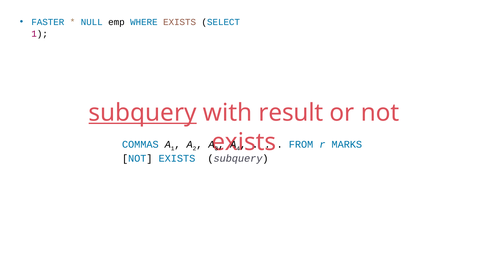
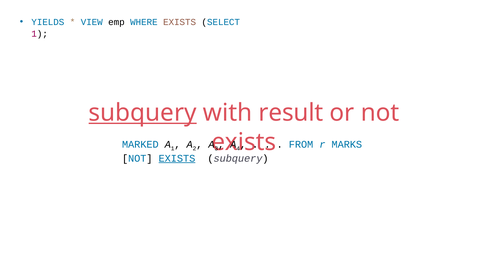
FASTER: FASTER -> YIELDS
NULL: NULL -> VIEW
COMMAS: COMMAS -> MARKED
EXISTS at (177, 158) underline: none -> present
